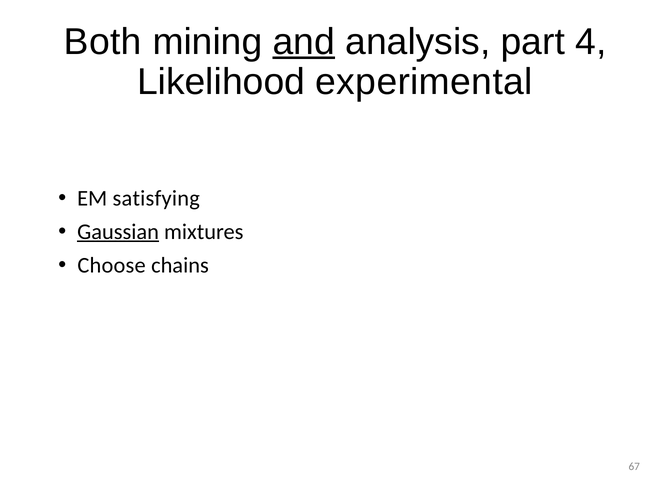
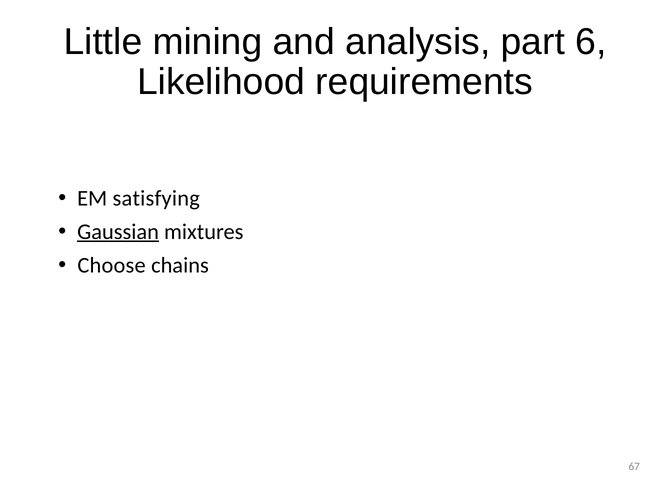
Both: Both -> Little
and underline: present -> none
4: 4 -> 6
experimental: experimental -> requirements
